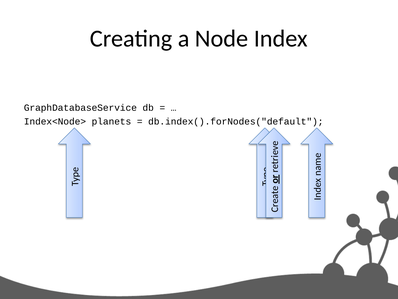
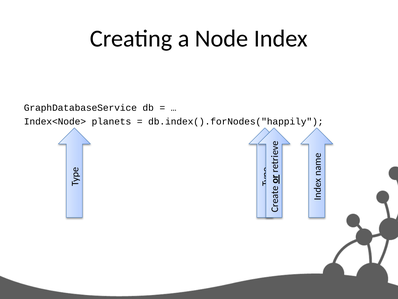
db.index().forNodes("default: db.index().forNodes("default -> db.index().forNodes("happily
